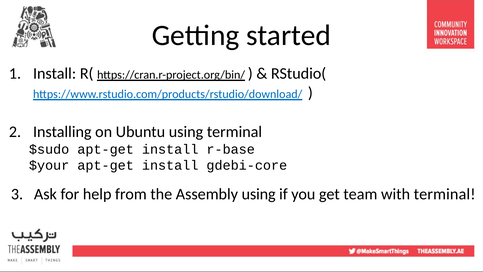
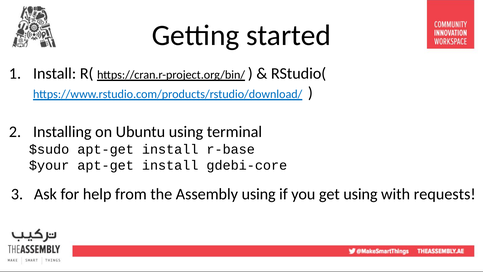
get team: team -> using
with terminal: terminal -> requests
